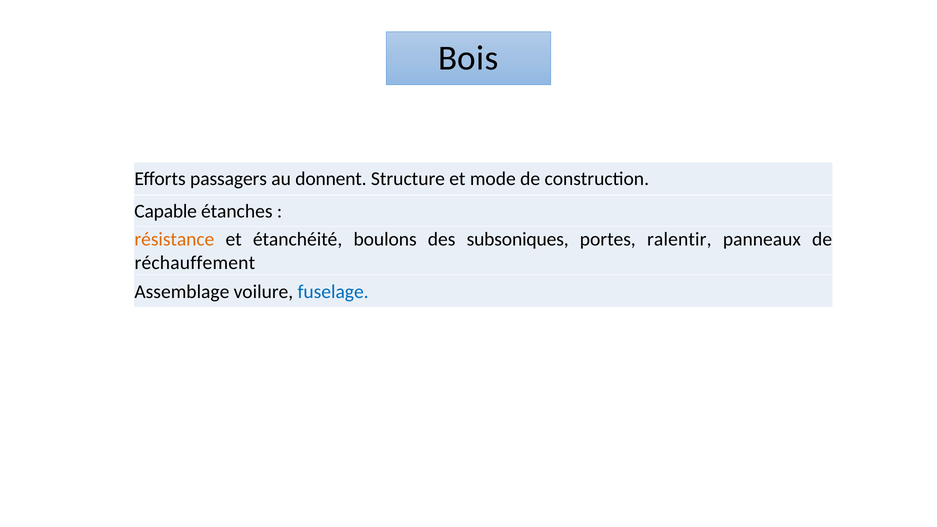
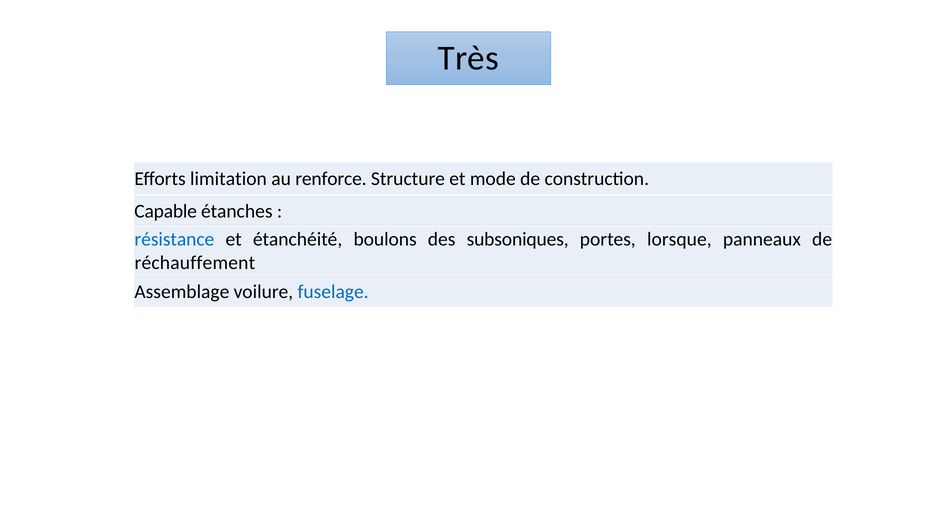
Bois: Bois -> Très
passagers: passagers -> limitation
donnent: donnent -> renforce
résistance colour: orange -> blue
ralentir: ralentir -> lorsque
